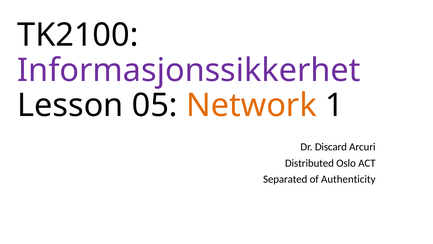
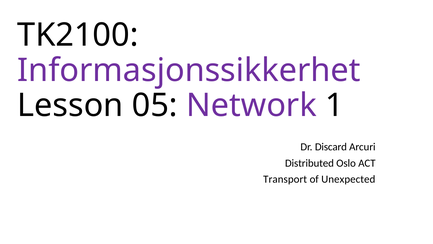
Network colour: orange -> purple
Separated: Separated -> Transport
Authenticity: Authenticity -> Unexpected
